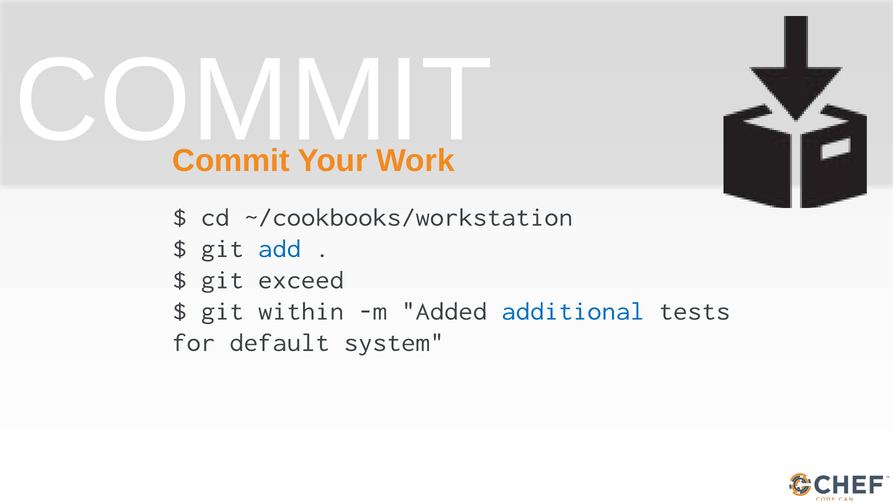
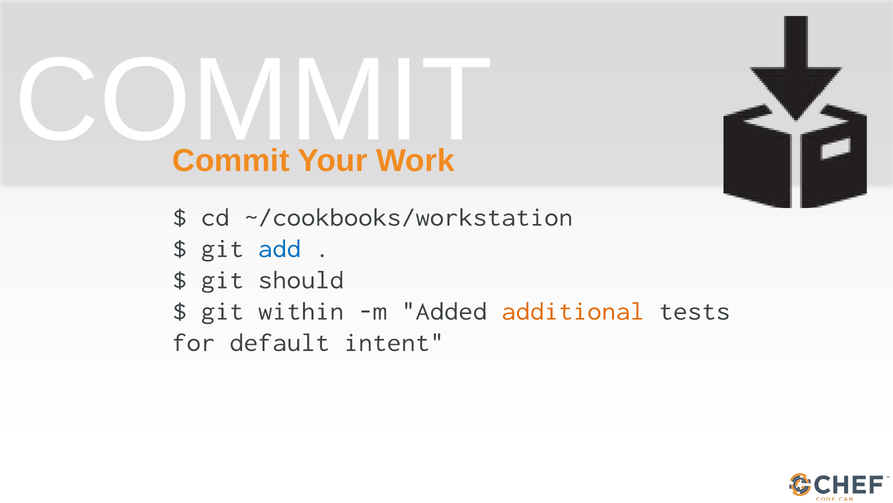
exceed: exceed -> should
additional colour: blue -> orange
system: system -> intent
